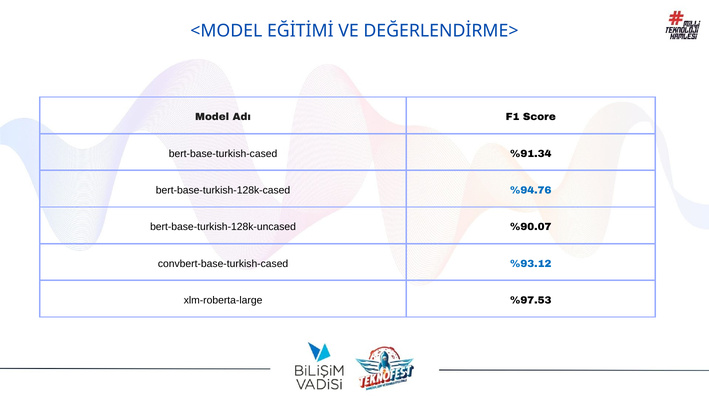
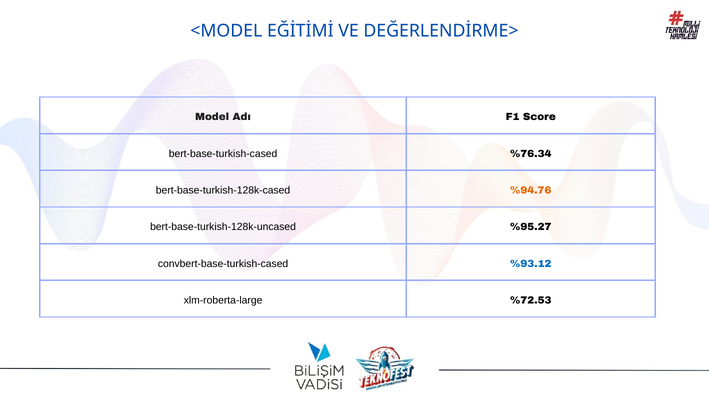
%91.34: %91.34 -> %76.34
%94.76 colour: blue -> orange
%90.07: %90.07 -> %95.27
%97.53: %97.53 -> %72.53
